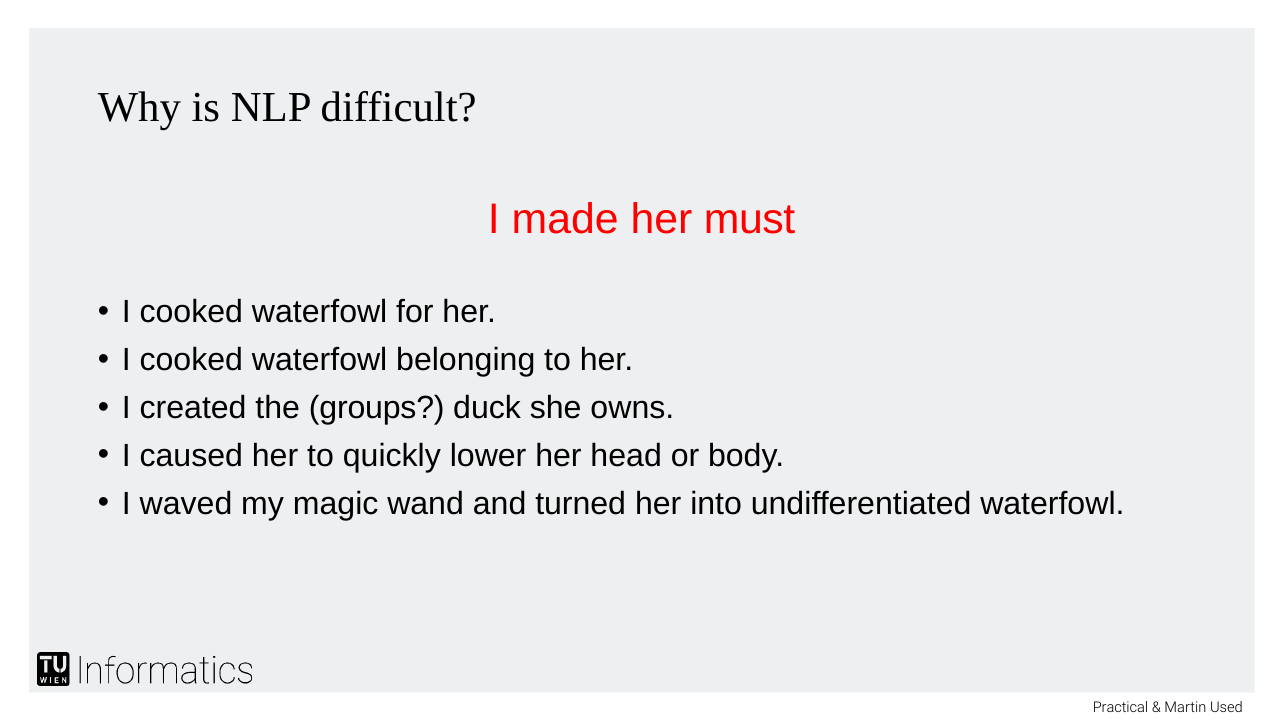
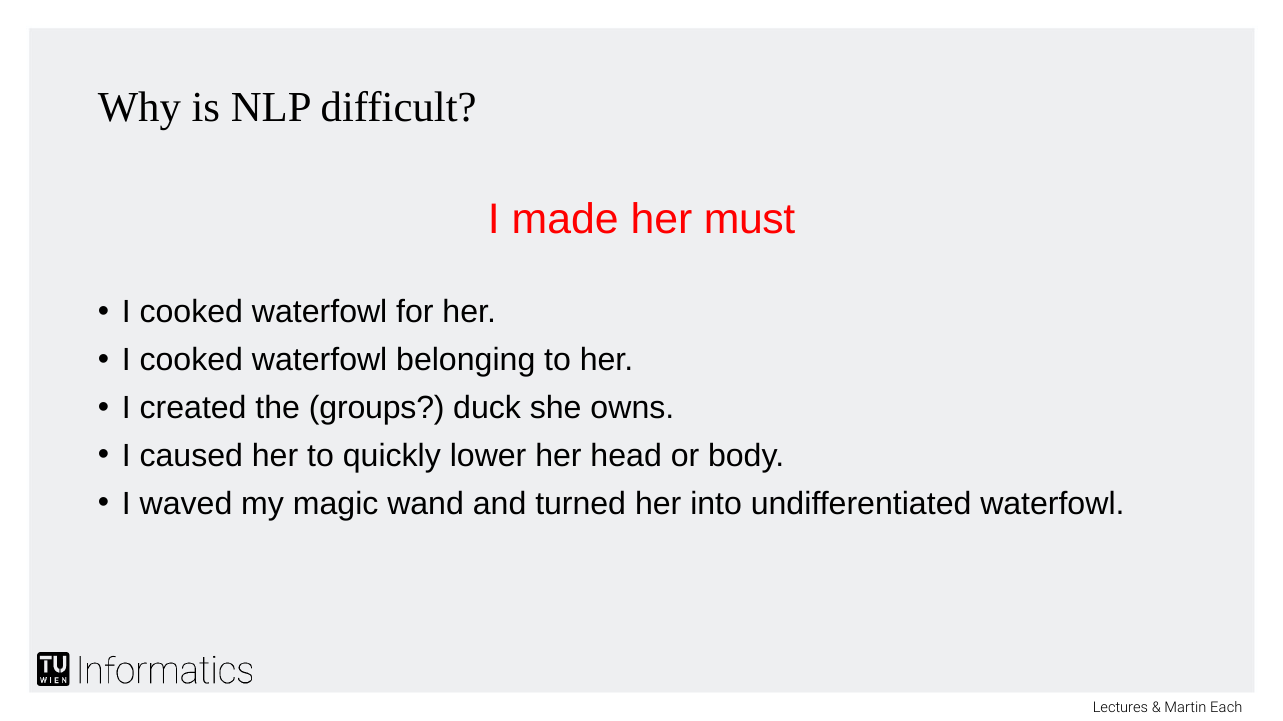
Practical: Practical -> Lectures
Used: Used -> Each
